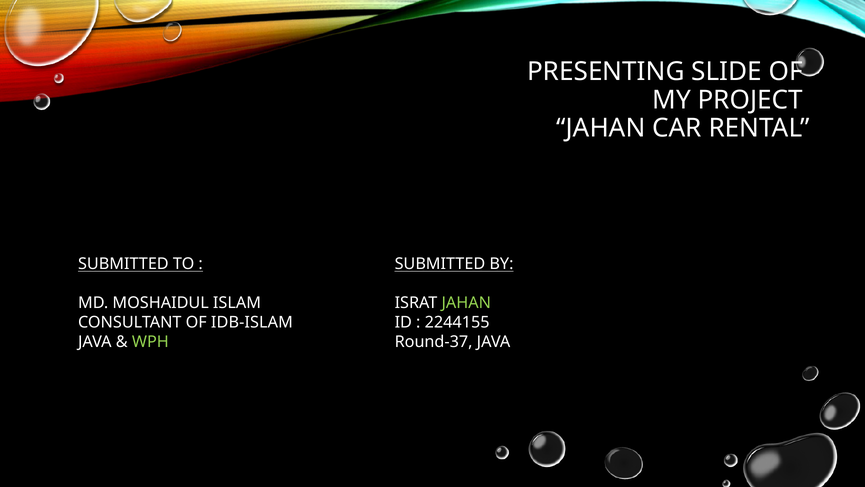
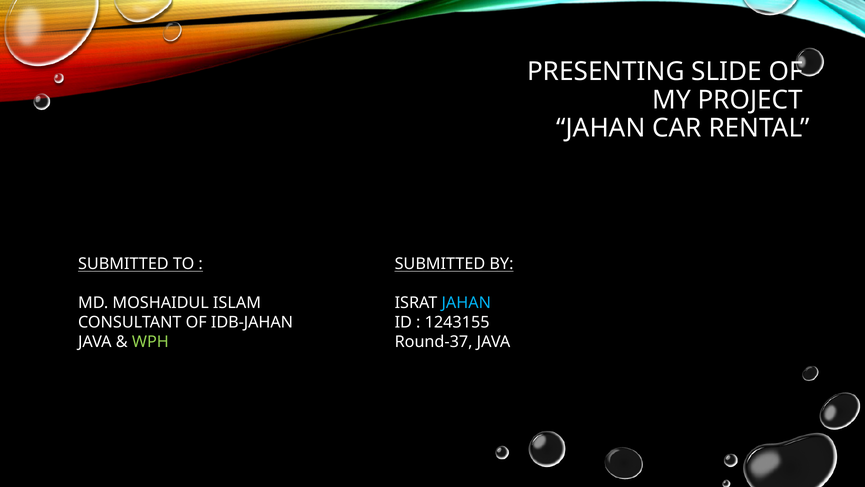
JAHAN at (466, 303) colour: light green -> light blue
IDB-ISLAM: IDB-ISLAM -> IDB-JAHAN
2244155: 2244155 -> 1243155
